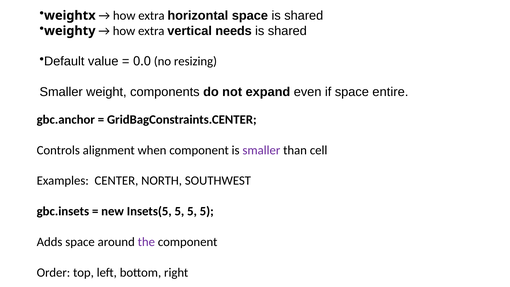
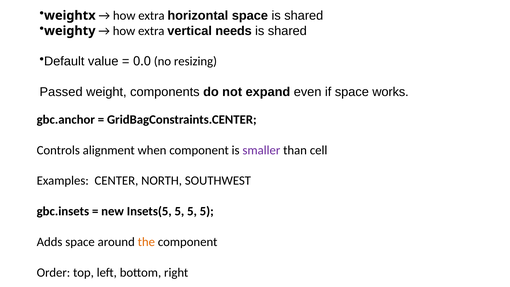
Smaller at (61, 92): Smaller -> Passed
entire: entire -> works
the colour: purple -> orange
